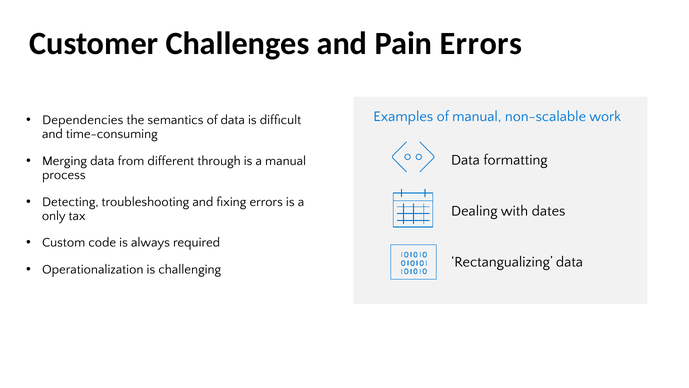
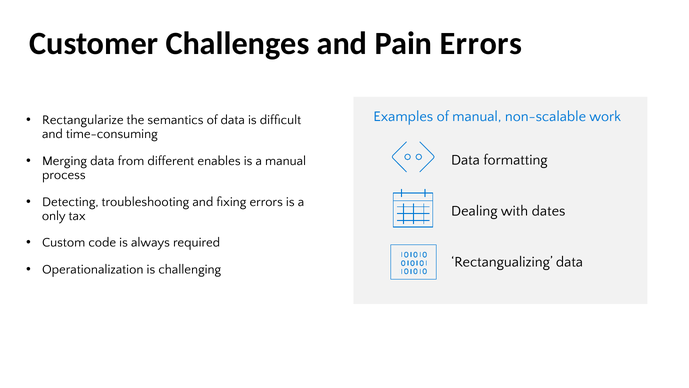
Dependencies: Dependencies -> Rectangularize
through: through -> enables
